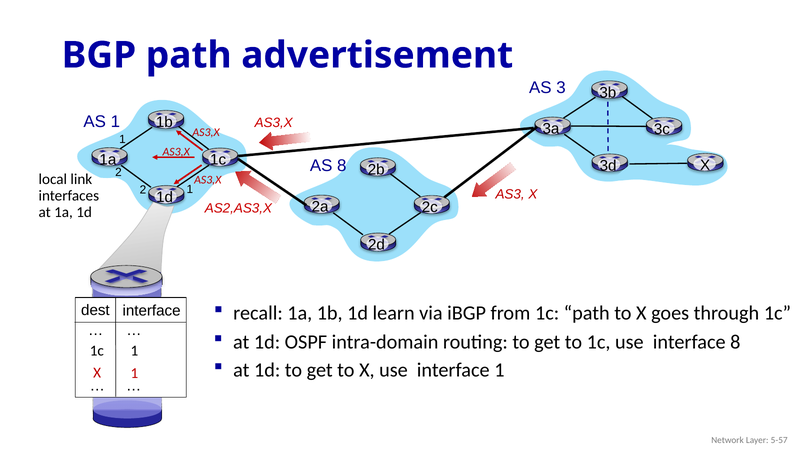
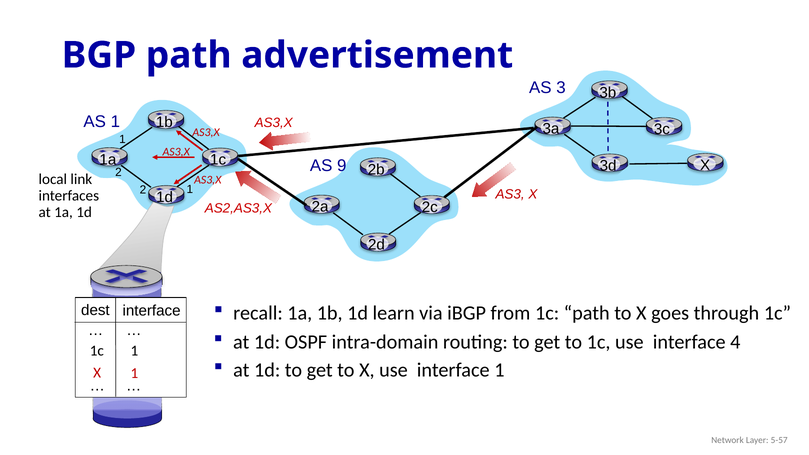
AS 8: 8 -> 9
interface 8: 8 -> 4
